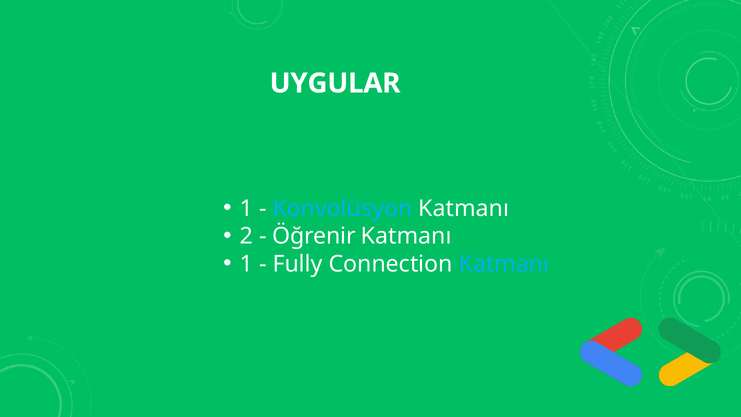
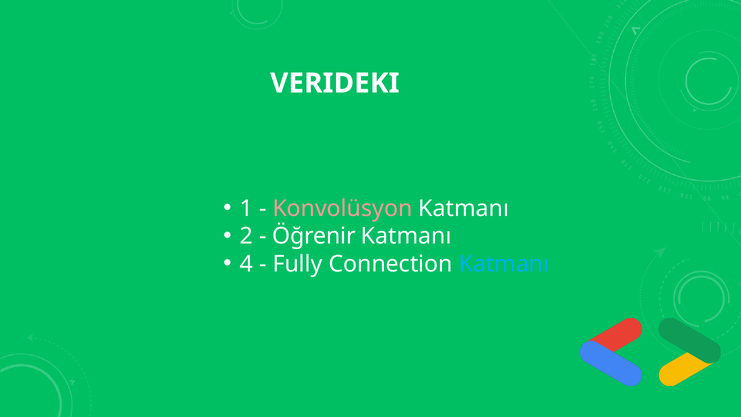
UYGULAR: UYGULAR -> VERIDEKI
Konvolüsyon colour: light blue -> pink
1 at (246, 264): 1 -> 4
